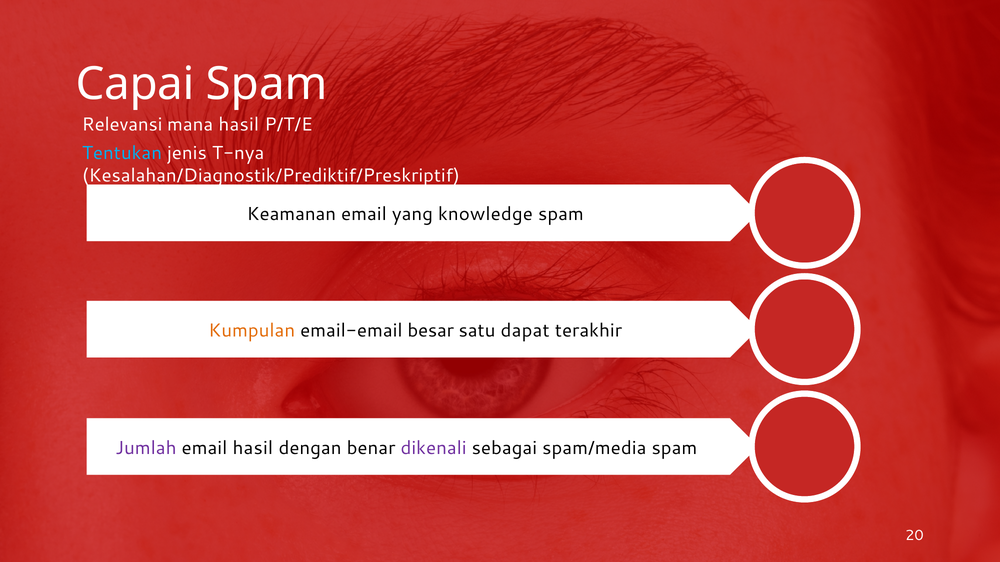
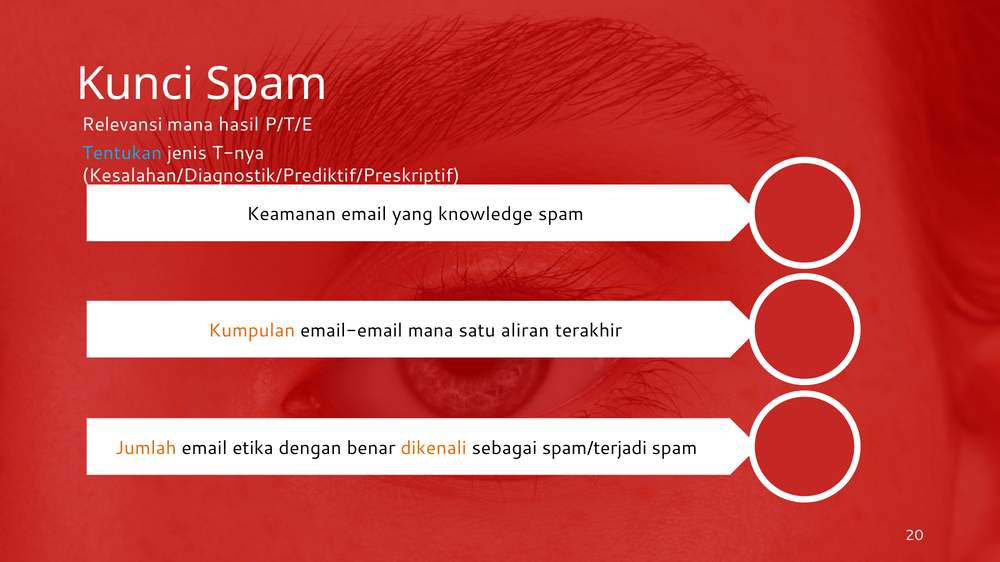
Capai: Capai -> Kunci
email-email besar: besar -> mana
dapat: dapat -> aliran
Jumlah colour: purple -> orange
email hasil: hasil -> etika
dikenali colour: purple -> orange
spam/media: spam/media -> spam/terjadi
